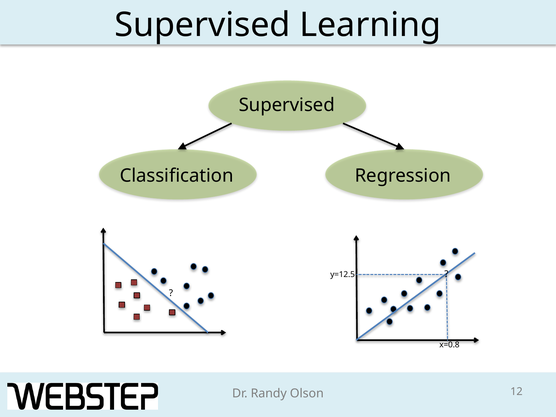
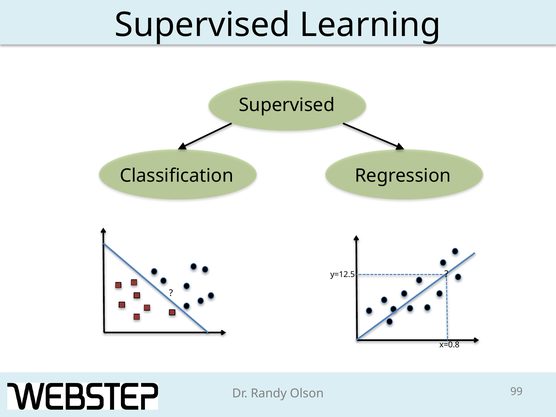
12: 12 -> 99
